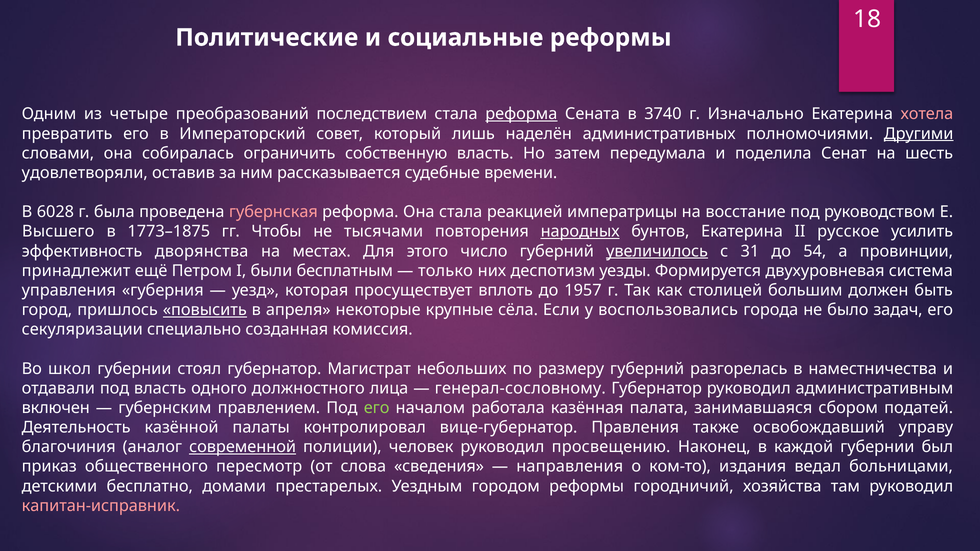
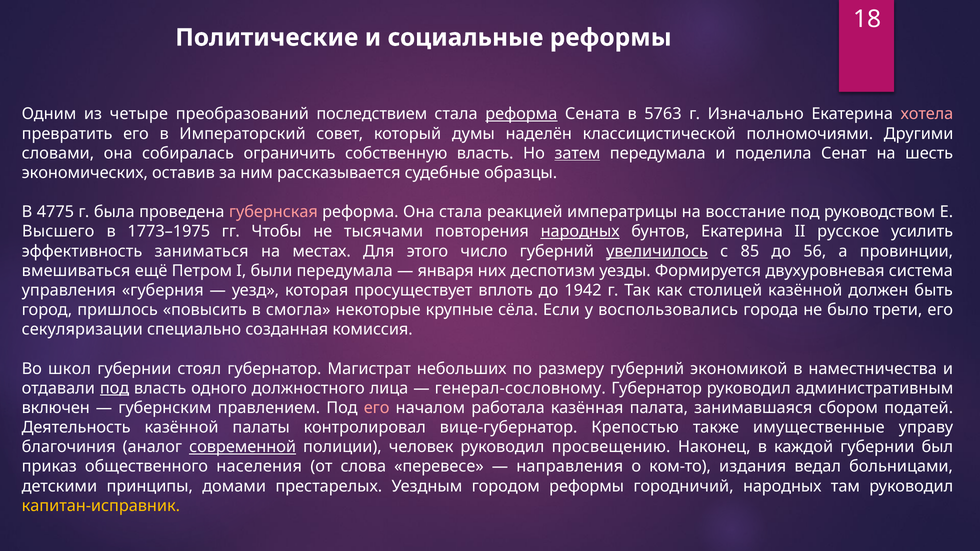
3740: 3740 -> 5763
лишь: лишь -> думы
административных: административных -> классицистической
Другими underline: present -> none
затем underline: none -> present
удовлетворяли: удовлетворяли -> экономических
времени: времени -> образцы
6028: 6028 -> 4775
1773–1875: 1773–1875 -> 1773–1975
дворянства: дворянства -> заниматься
31: 31 -> 85
54: 54 -> 56
принадлежит: принадлежит -> вмешиваться
были бесплатным: бесплатным -> передумала
только: только -> января
1957: 1957 -> 1942
столицей большим: большим -> казённой
повысить underline: present -> none
апреля: апреля -> смогла
задач: задач -> трети
разгорелась: разгорелась -> экономикой
под at (115, 388) underline: none -> present
его at (377, 408) colour: light green -> pink
Правления: Правления -> Крепостью
освобождавший: освобождавший -> имущественные
пересмотр: пересмотр -> населения
сведения: сведения -> перевесе
бесплатно: бесплатно -> принципы
городничий хозяйства: хозяйства -> народных
капитан-исправник colour: pink -> yellow
